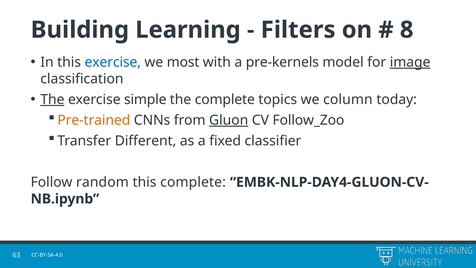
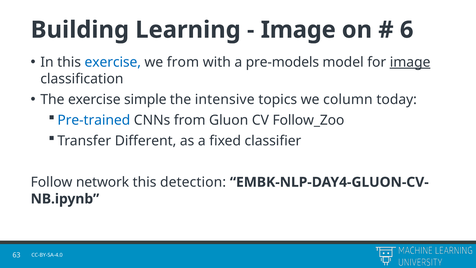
Filters at (298, 30): Filters -> Image
8: 8 -> 6
we most: most -> from
pre-kernels: pre-kernels -> pre-models
The at (52, 100) underline: present -> none
the complete: complete -> intensive
Pre-trained colour: orange -> blue
Gluon underline: present -> none
random: random -> network
this complete: complete -> detection
